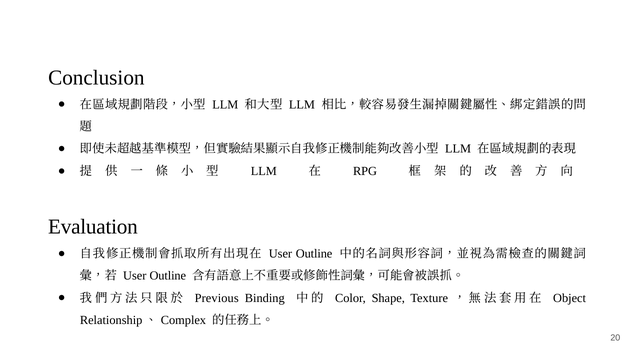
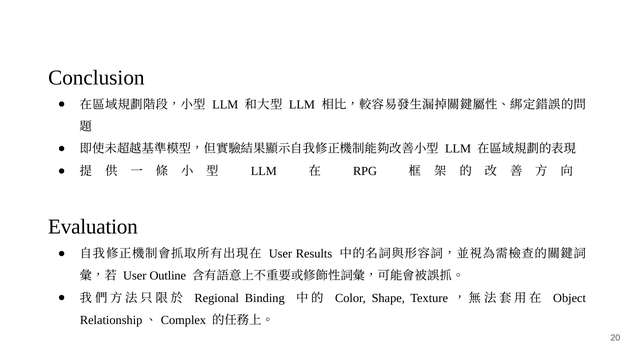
Outline at (314, 254): Outline -> Results
Previous: Previous -> Regional
